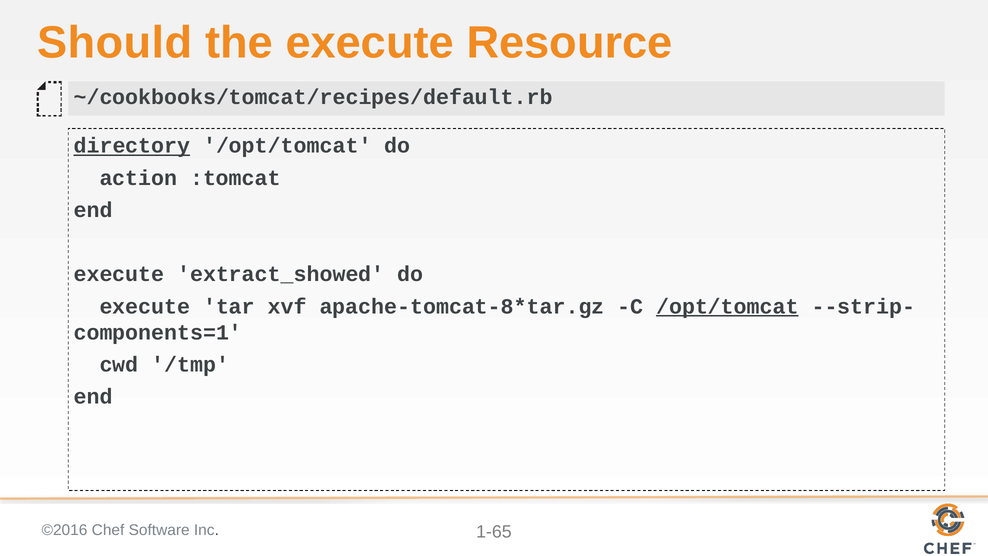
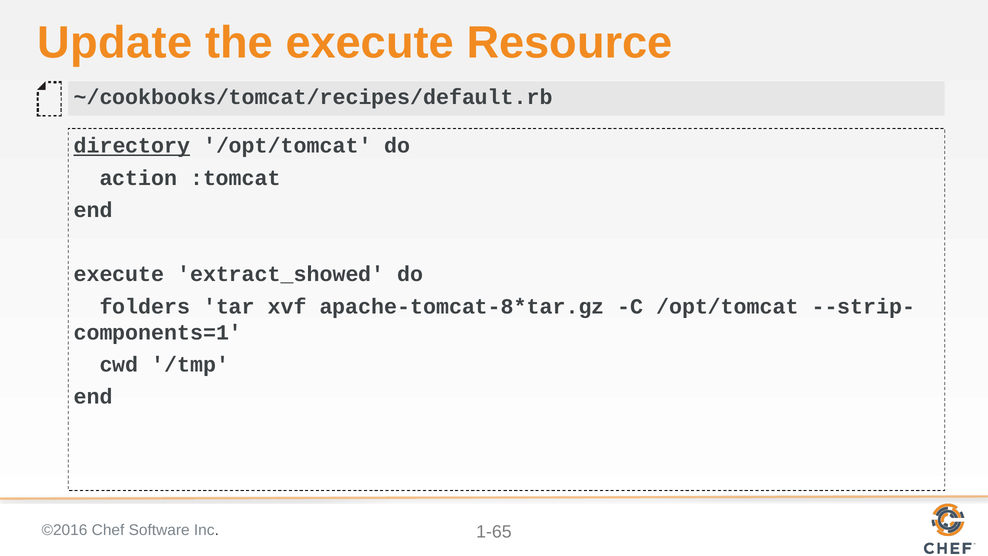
Should: Should -> Update
execute at (145, 306): execute -> folders
/opt/tomcat at (727, 306) underline: present -> none
